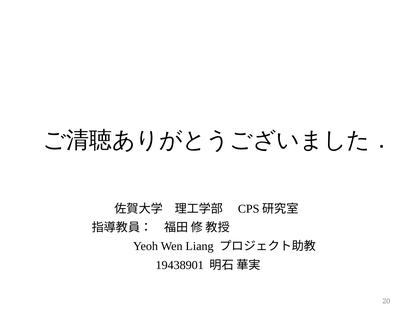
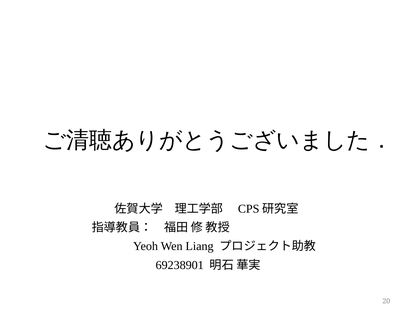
19438901: 19438901 -> 69238901
